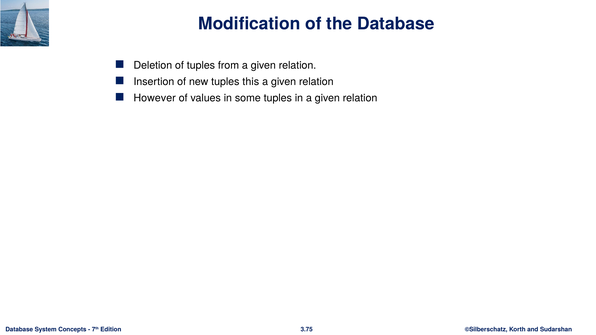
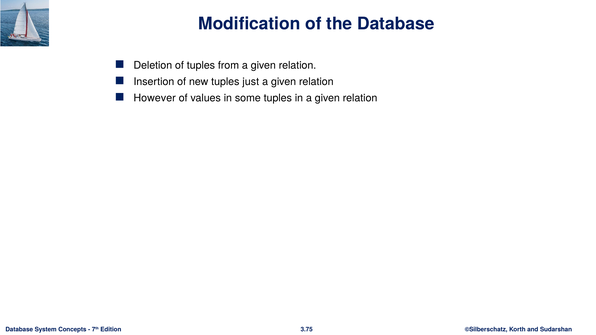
this: this -> just
